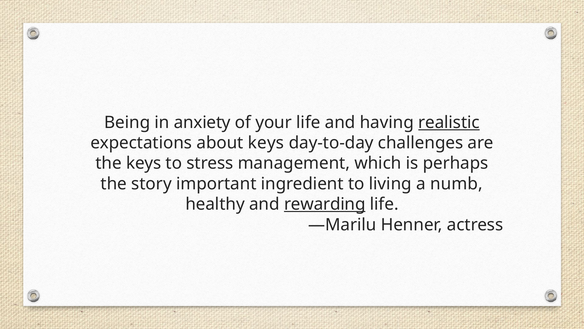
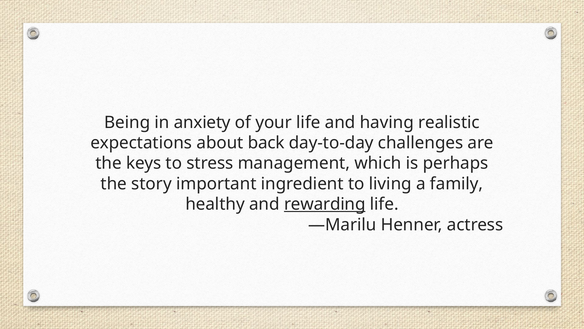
realistic underline: present -> none
about keys: keys -> back
numb: numb -> family
